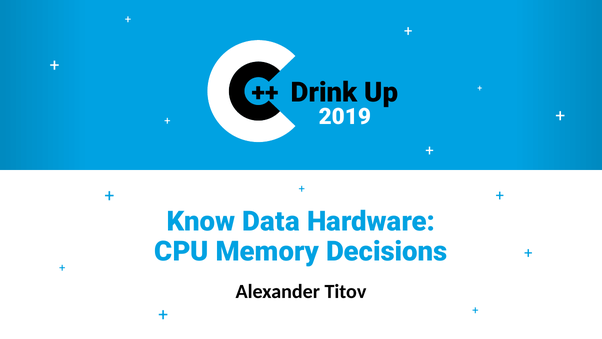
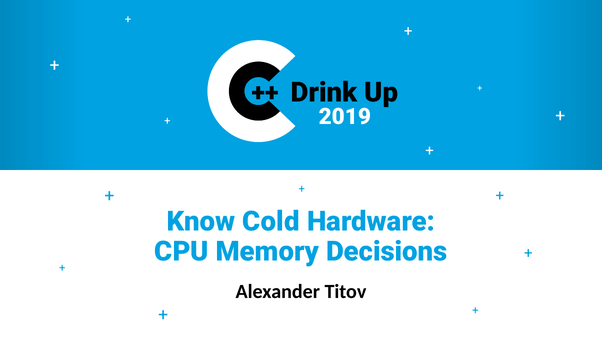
Data: Data -> Cold
